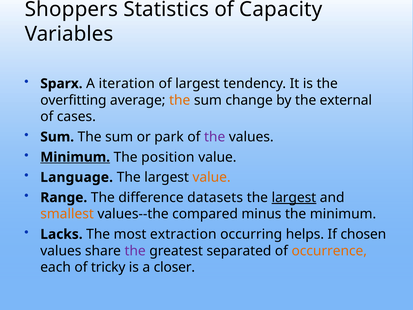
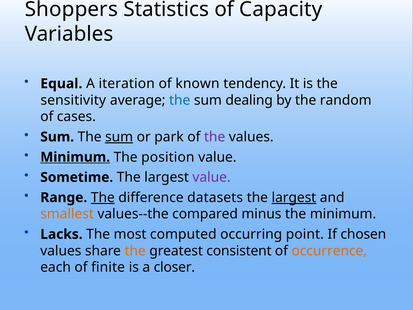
Sparx: Sparx -> Equal
of largest: largest -> known
overfitting: overfitting -> sensitivity
the at (180, 100) colour: orange -> blue
change: change -> dealing
external: external -> random
sum at (119, 137) underline: none -> present
Language: Language -> Sometime
value at (212, 177) colour: orange -> purple
The at (103, 197) underline: none -> present
extraction: extraction -> computed
helps: helps -> point
the at (135, 251) colour: purple -> orange
separated: separated -> consistent
tricky: tricky -> finite
